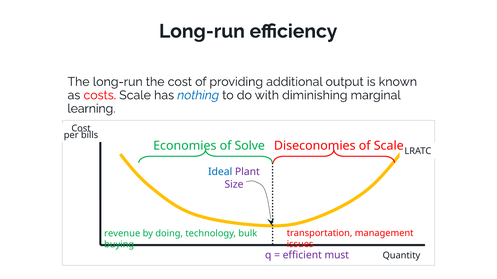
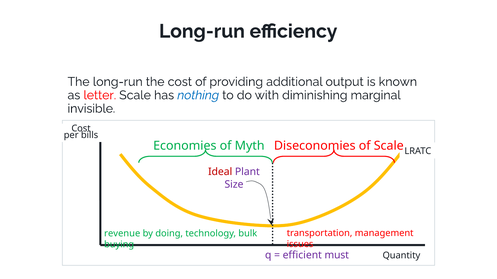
costs: costs -> letter
learning: learning -> invisible
Solve: Solve -> Myth
Ideal colour: blue -> red
